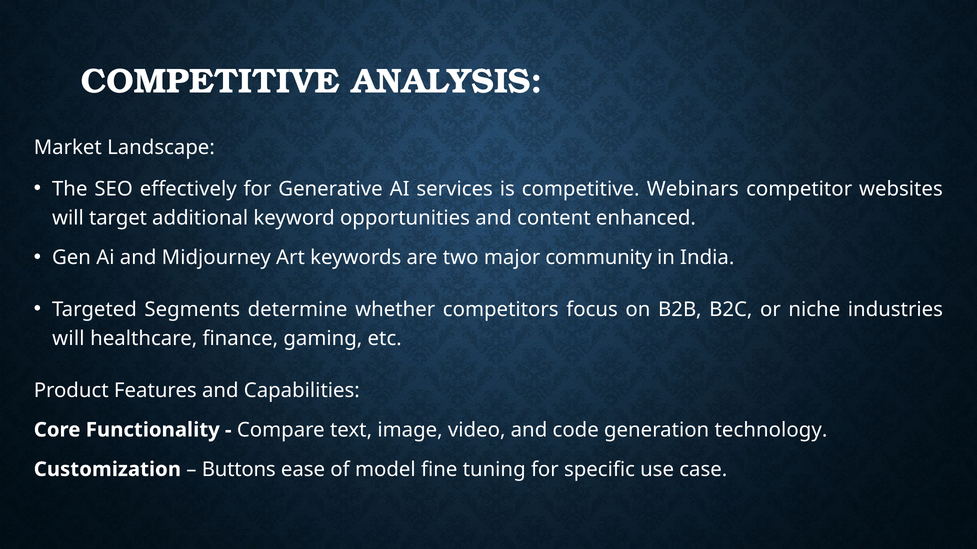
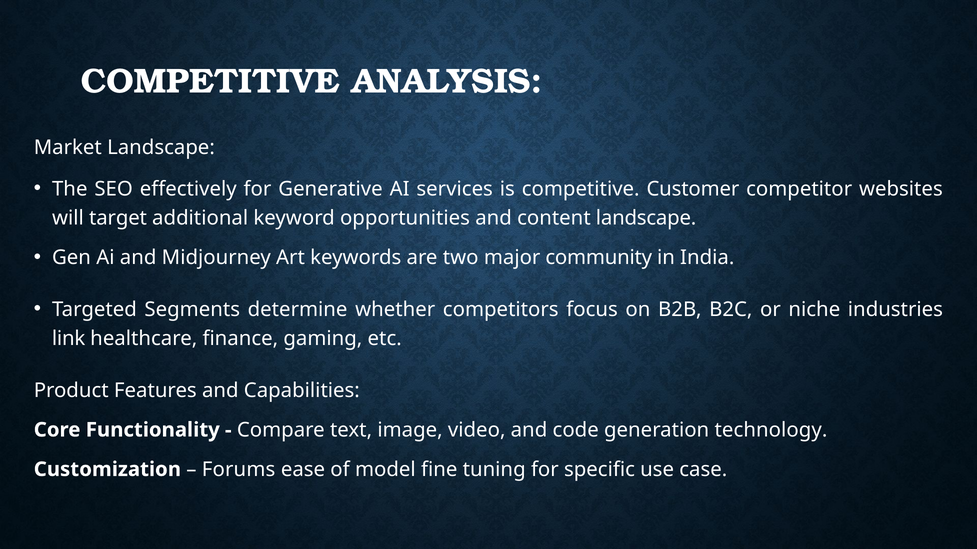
Webinars: Webinars -> Customer
content enhanced: enhanced -> landscape
will at (68, 339): will -> link
Buttons: Buttons -> Forums
